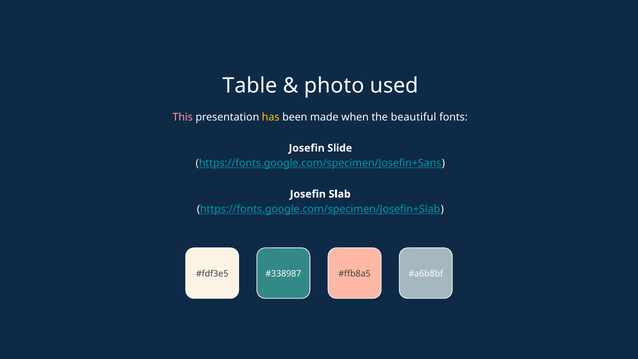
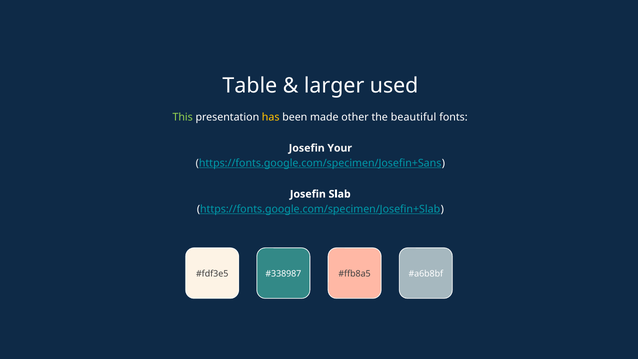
photo: photo -> larger
This colour: pink -> light green
when: when -> other
Slide: Slide -> Your
